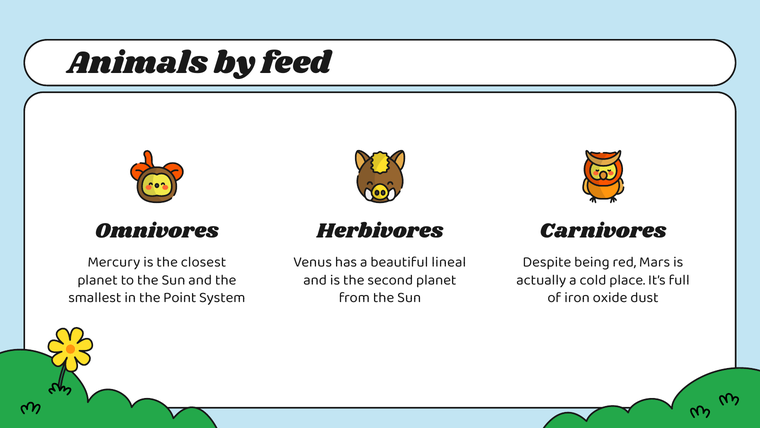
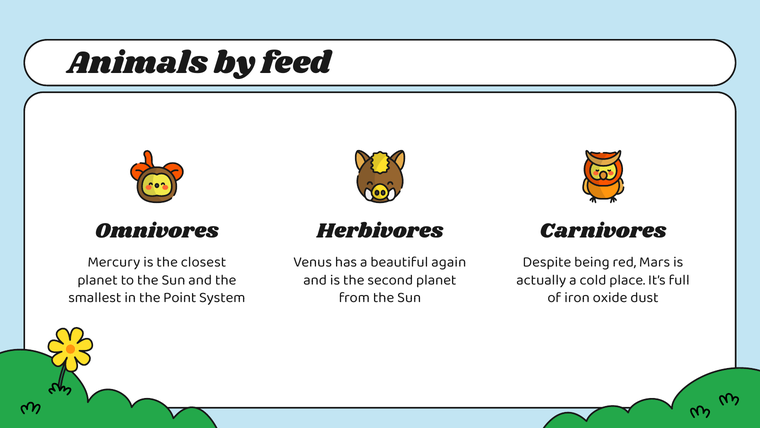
lineal: lineal -> again
